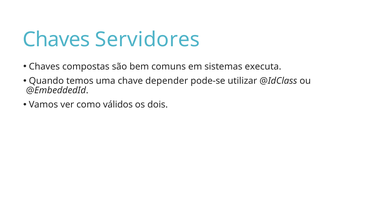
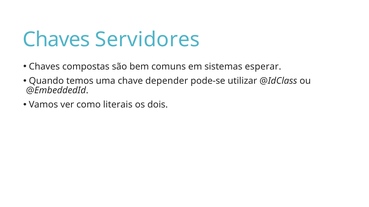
executa: executa -> esperar
válidos: válidos -> literais
